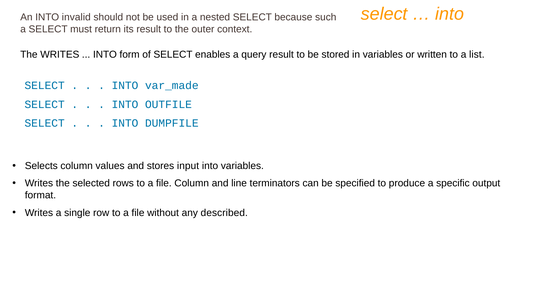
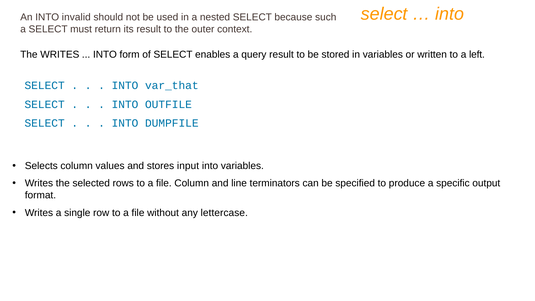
list: list -> left
var_made: var_made -> var_that
described: described -> lettercase
